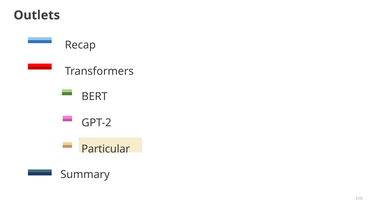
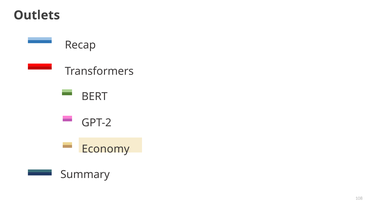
Particular: Particular -> Economy
